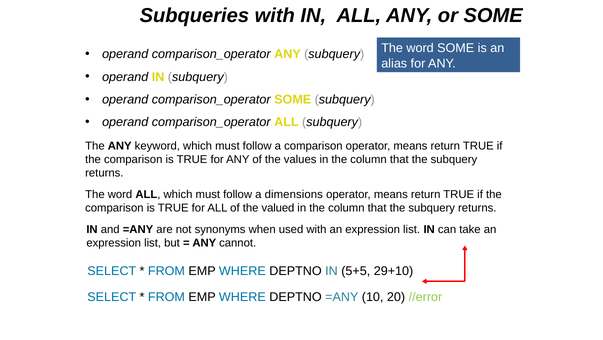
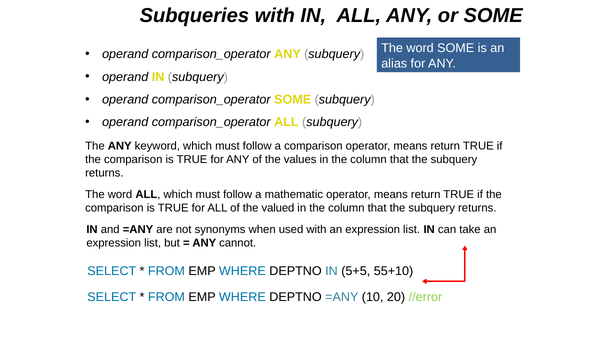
dimensions: dimensions -> mathematic
29+10: 29+10 -> 55+10
